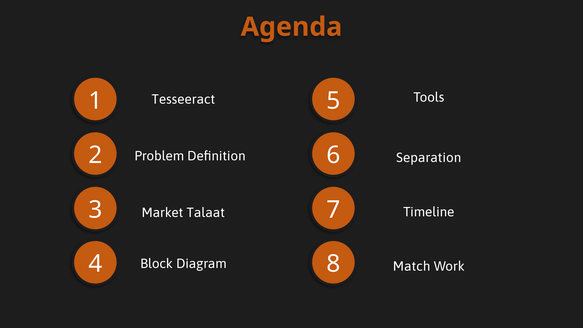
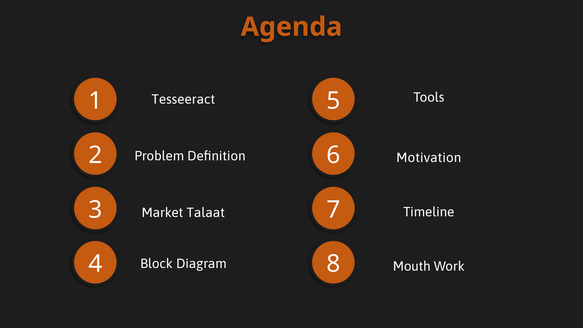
Separation: Separation -> Motivation
Match: Match -> Mouth
